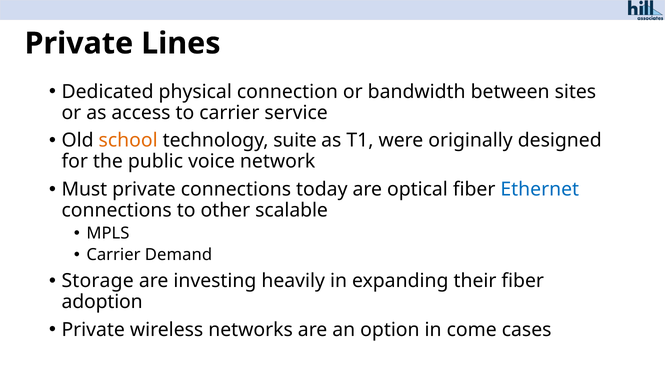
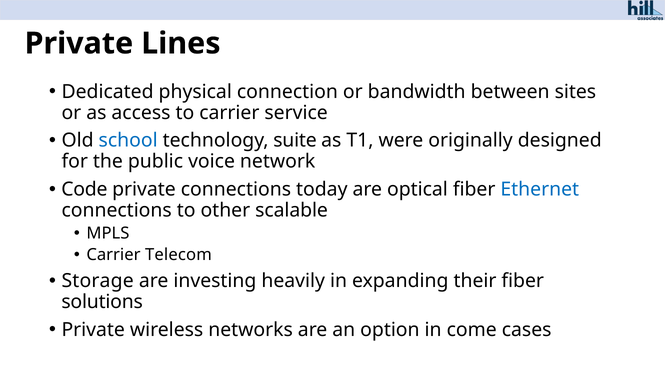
school colour: orange -> blue
Must: Must -> Code
Demand: Demand -> Telecom
adoption: adoption -> solutions
